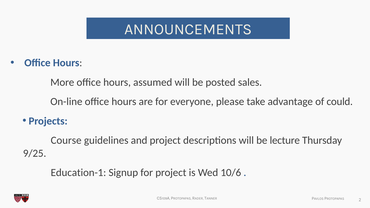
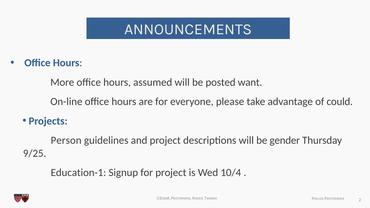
sales: sales -> want
Course: Course -> Person
lecture: lecture -> gender
10/6: 10/6 -> 10/4
